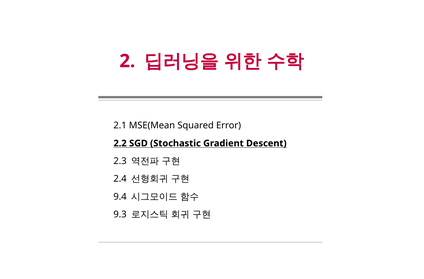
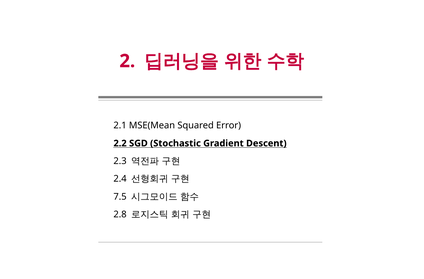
9.4: 9.4 -> 7.5
9.3: 9.3 -> 2.8
